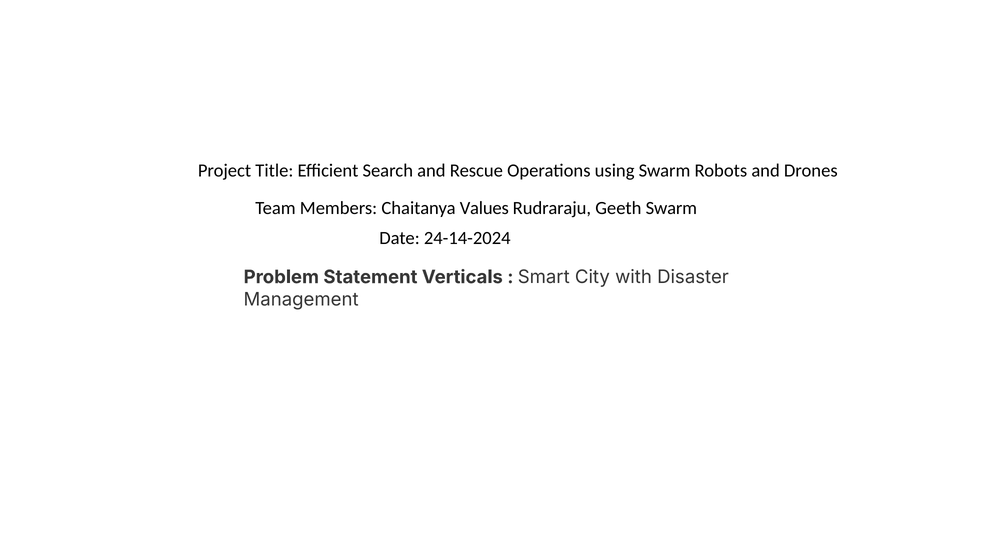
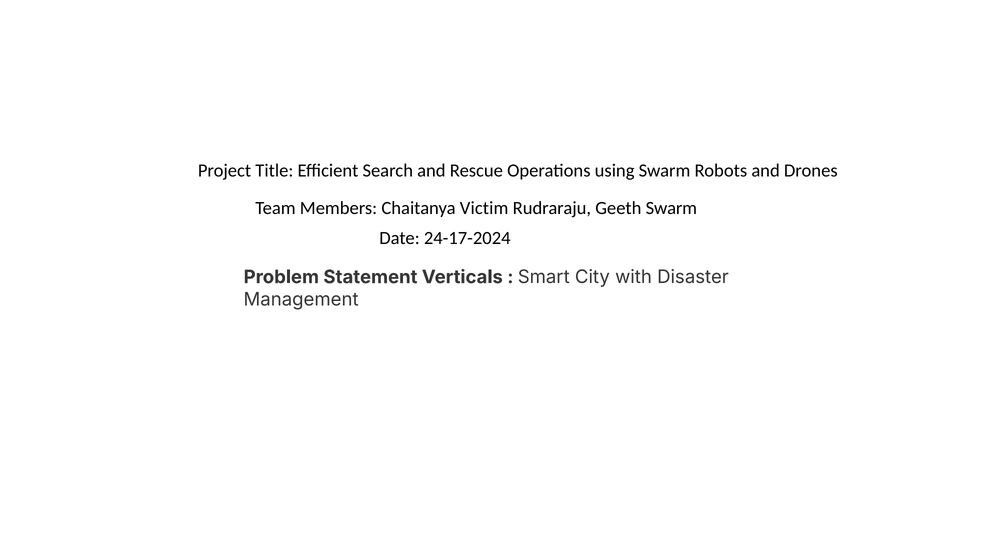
Values: Values -> Victim
24-14-2024: 24-14-2024 -> 24-17-2024
